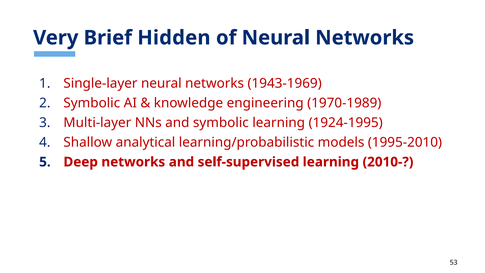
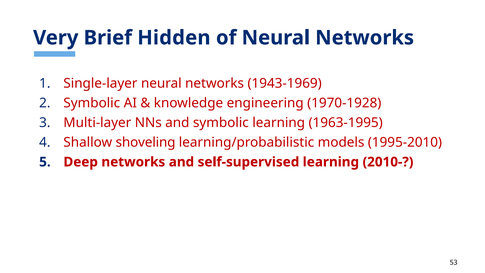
1970-1989: 1970-1989 -> 1970-1928
1924-1995: 1924-1995 -> 1963-1995
analytical: analytical -> shoveling
